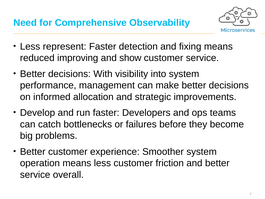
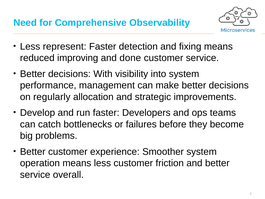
show: show -> done
informed: informed -> regularly
